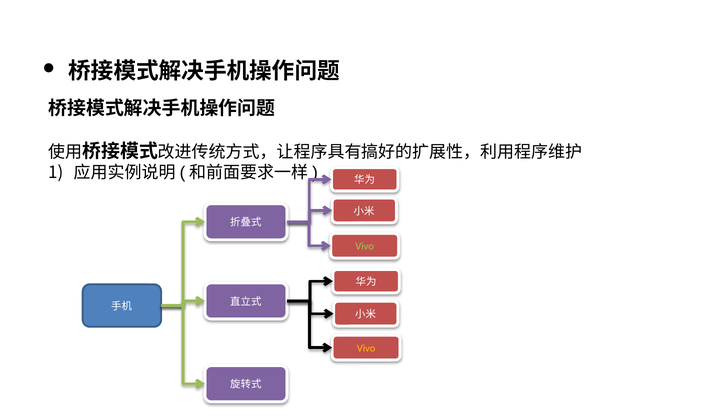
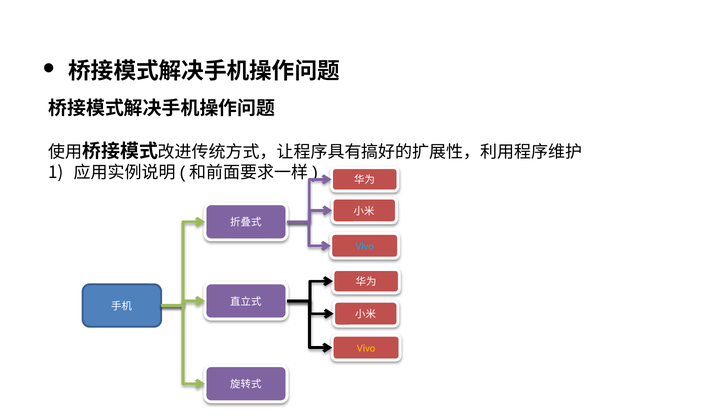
Vivo at (365, 246) colour: light green -> light blue
